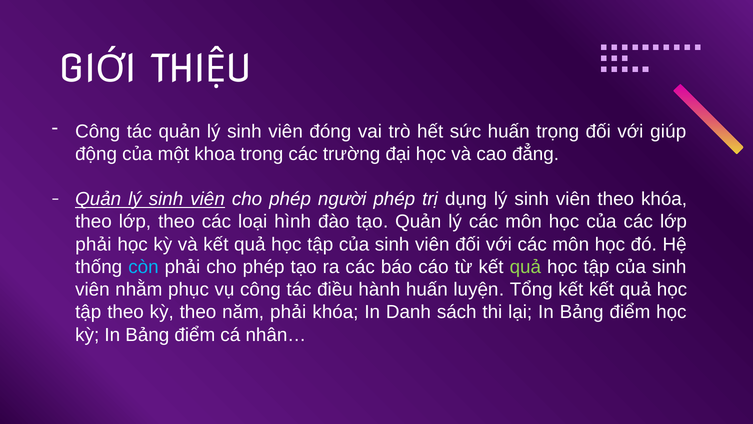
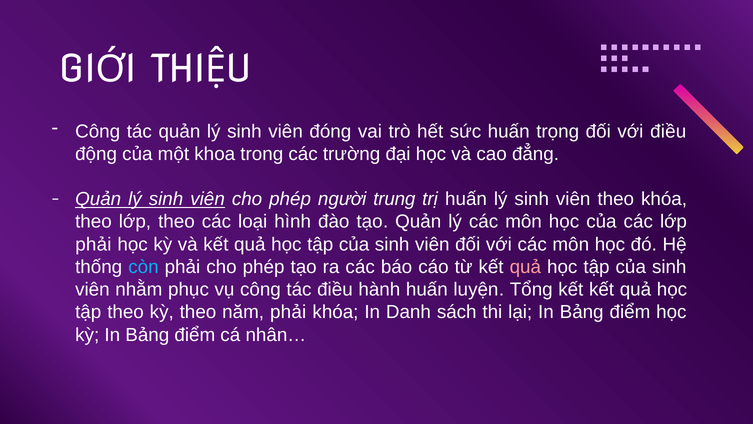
với giúp: giúp -> điều
người phép: phép -> trung
trị dụng: dụng -> huấn
quả at (525, 267) colour: light green -> pink
